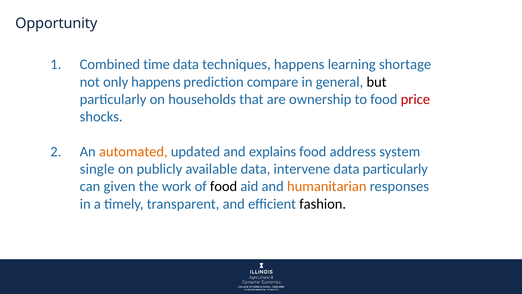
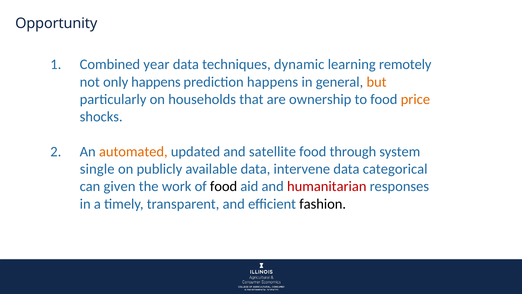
time: time -> year
techniques happens: happens -> dynamic
shortage: shortage -> remotely
prediction compare: compare -> happens
but colour: black -> orange
price colour: red -> orange
explains: explains -> satellite
address: address -> through
data particularly: particularly -> categorical
humanitarian colour: orange -> red
